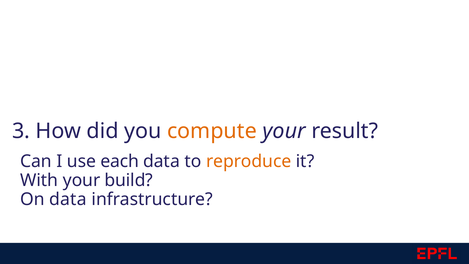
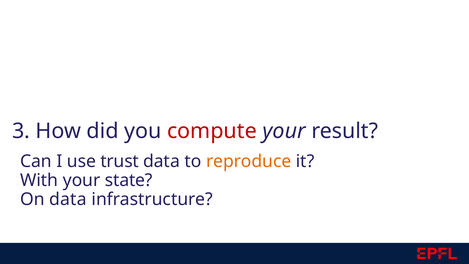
compute colour: orange -> red
each: each -> trust
build: build -> state
